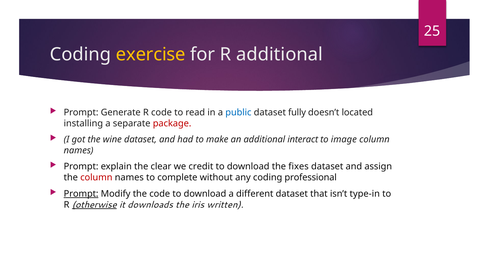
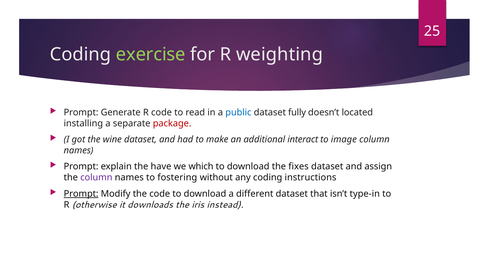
exercise colour: yellow -> light green
R additional: additional -> weighting
clear: clear -> have
credit: credit -> which
column at (96, 178) colour: red -> purple
complete: complete -> fostering
professional: professional -> instructions
otherwise underline: present -> none
written: written -> instead
